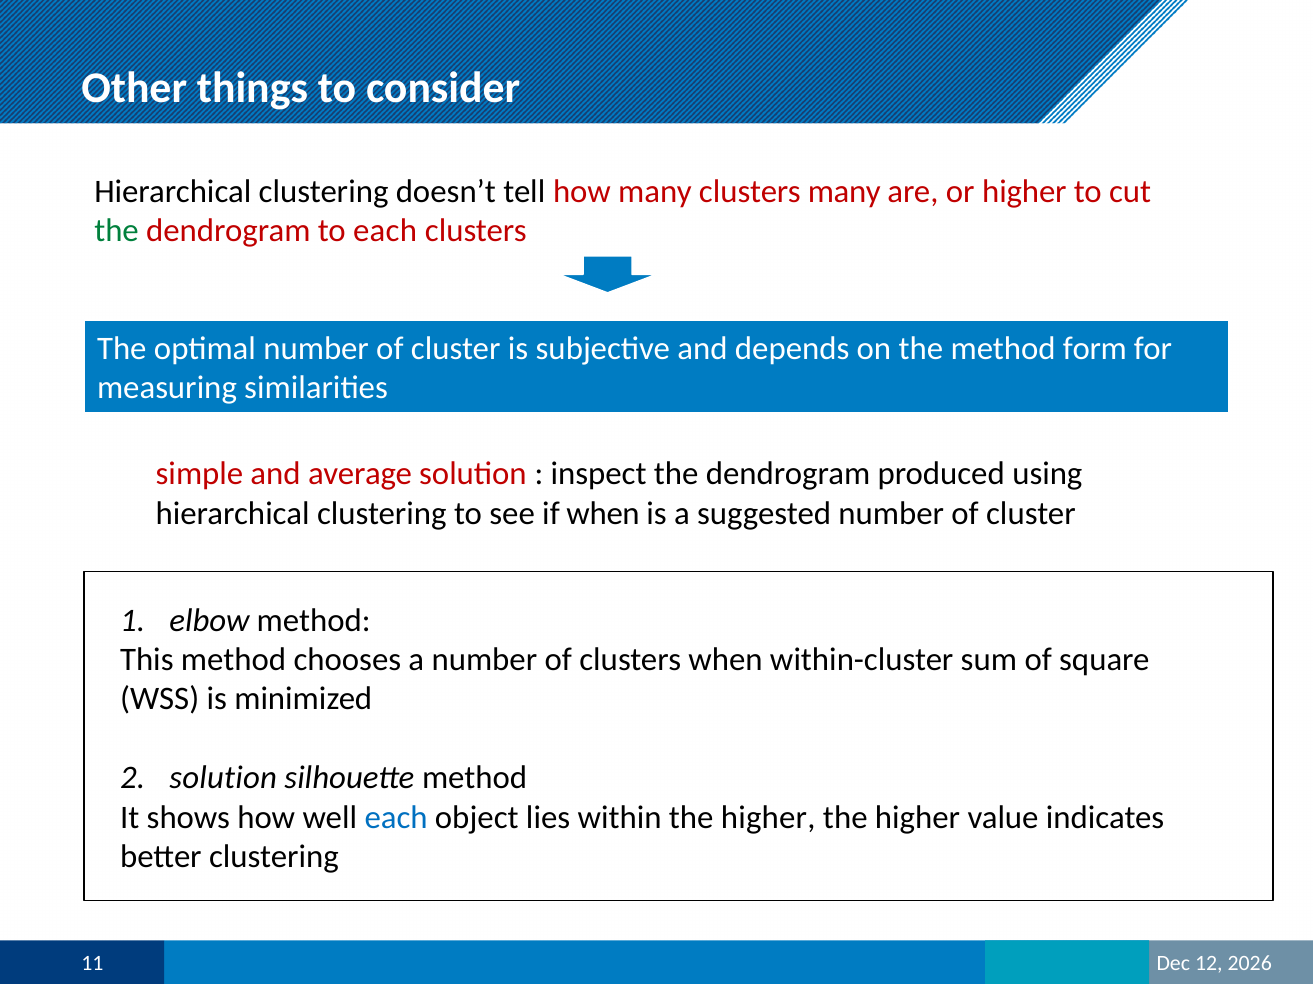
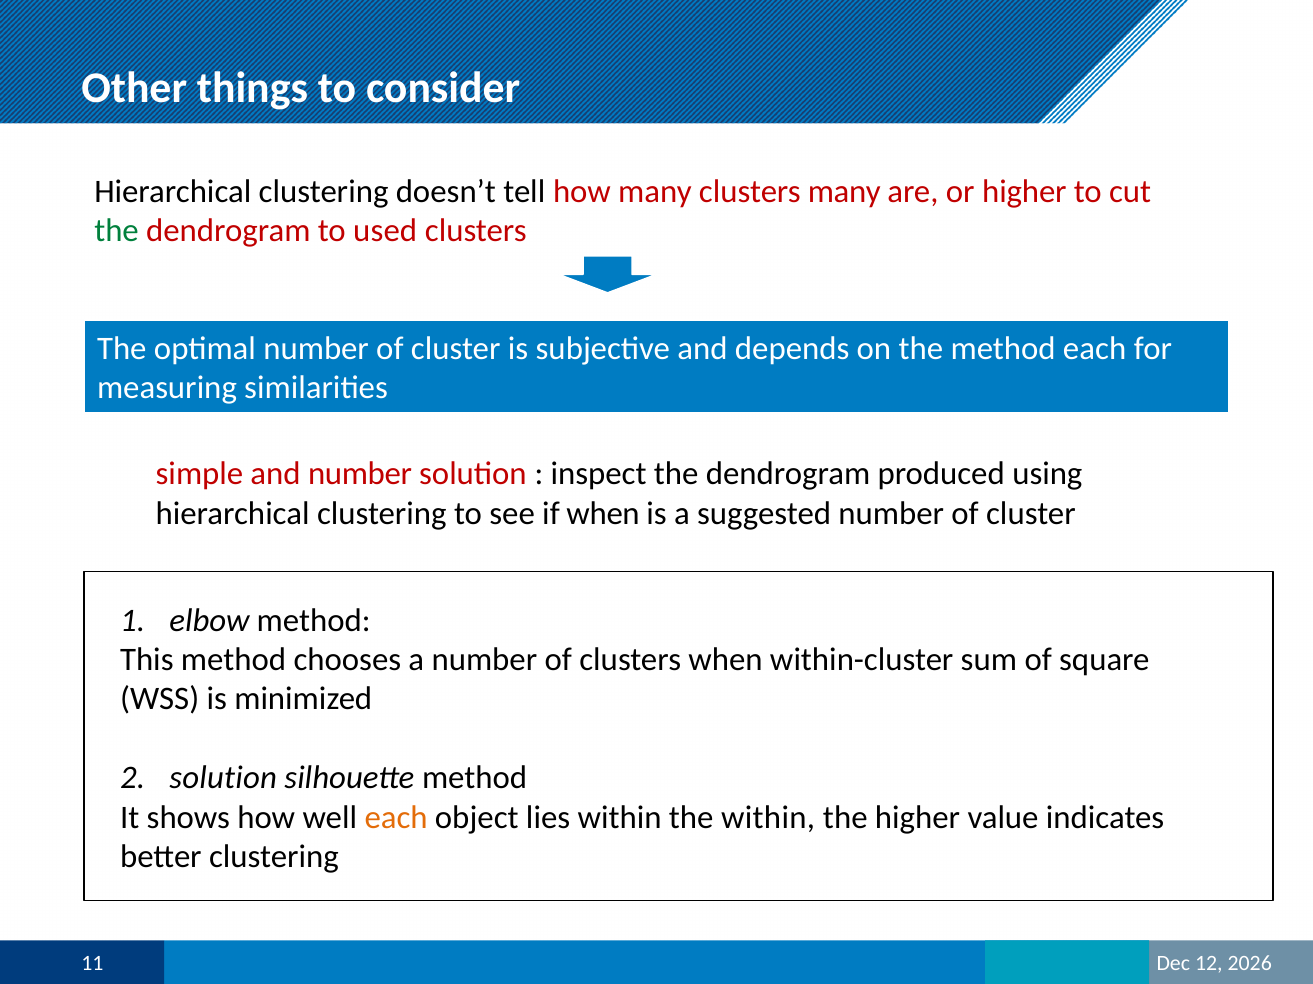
to each: each -> used
method form: form -> each
and average: average -> number
each at (396, 818) colour: blue -> orange
within the higher: higher -> within
